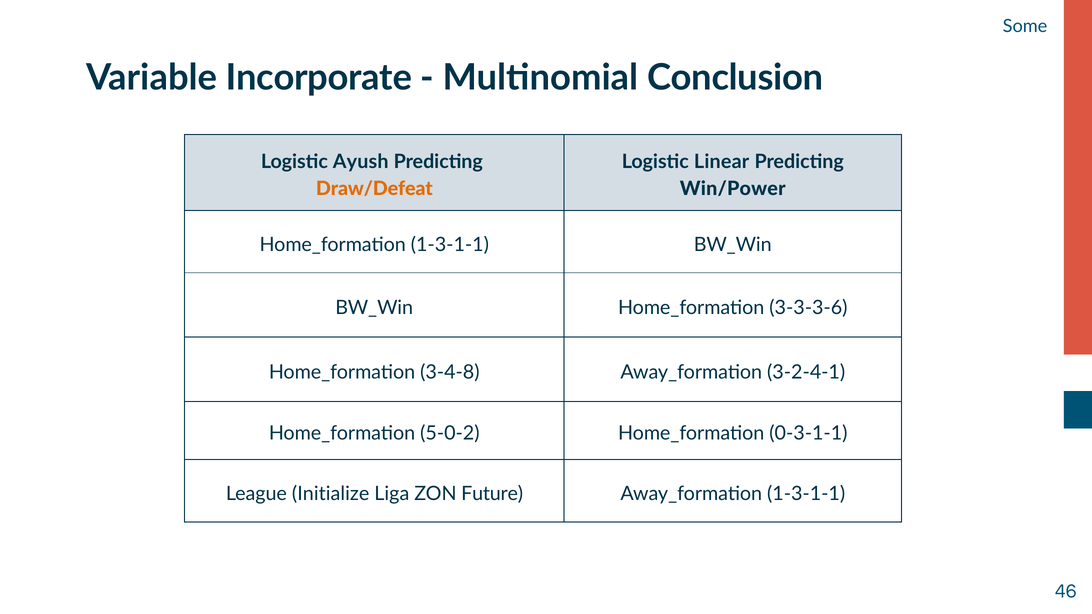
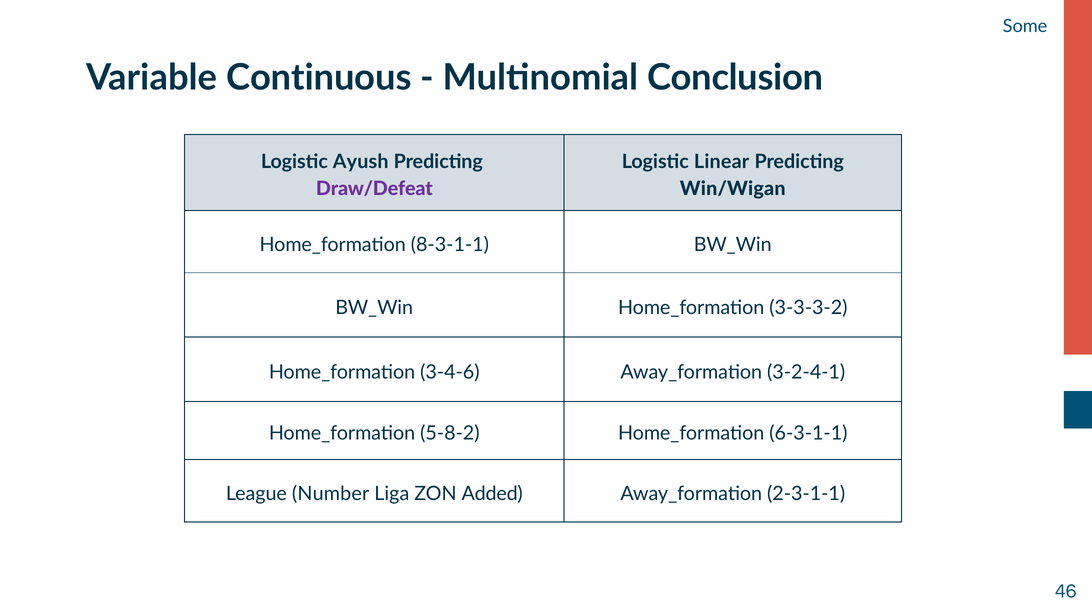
Incorporate: Incorporate -> Continuous
Draw/Defeat colour: orange -> purple
Win/Power: Win/Power -> Win/Wigan
1-3-1-1 at (450, 245): 1-3-1-1 -> 8-3-1-1
3-3-3-6: 3-3-3-6 -> 3-3-3-2
3-4-8: 3-4-8 -> 3-4-6
5-0-2: 5-0-2 -> 5-8-2
0-3-1-1: 0-3-1-1 -> 6-3-1-1
Initialize: Initialize -> Number
Future: Future -> Added
1-3-1-1 at (806, 494): 1-3-1-1 -> 2-3-1-1
